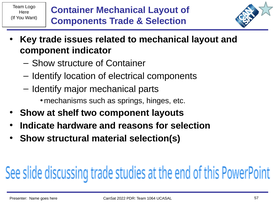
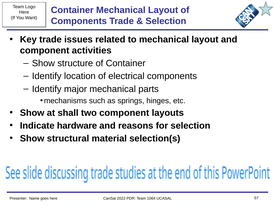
indicator: indicator -> activities
shelf: shelf -> shall
